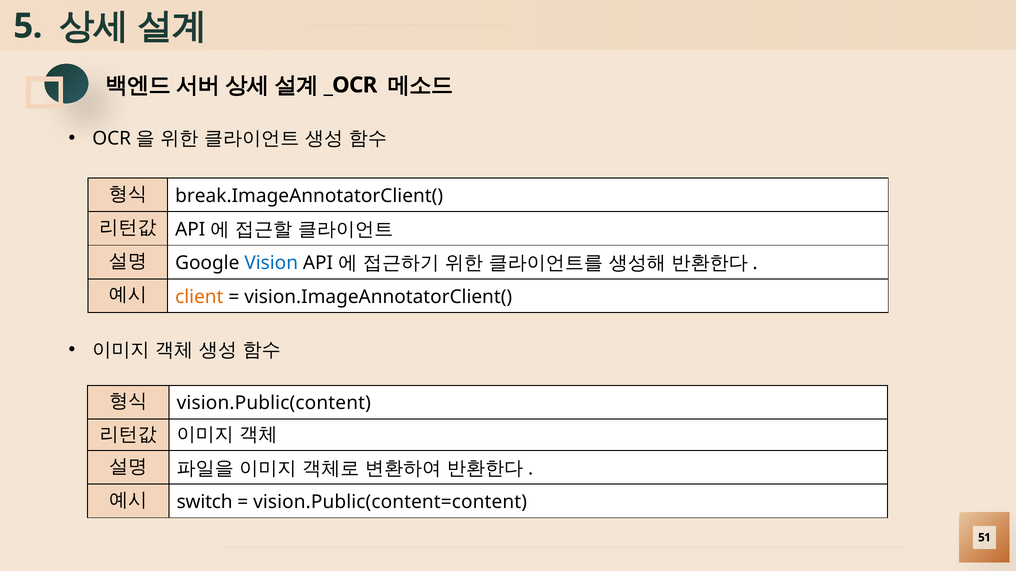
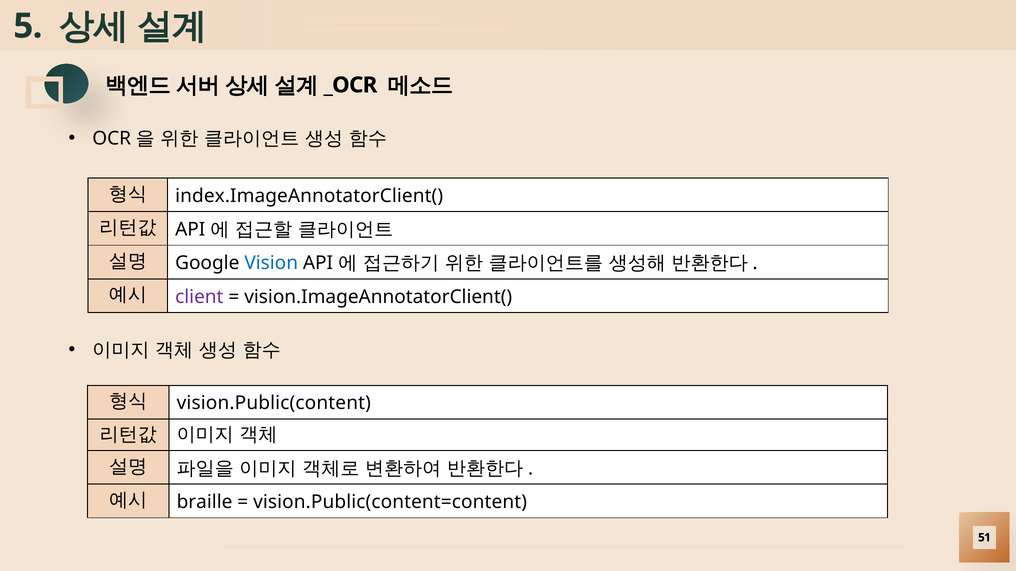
break.ImageAnnotatorClient(: break.ImageAnnotatorClient( -> index.ImageAnnotatorClient(
client colour: orange -> purple
switch: switch -> braille
